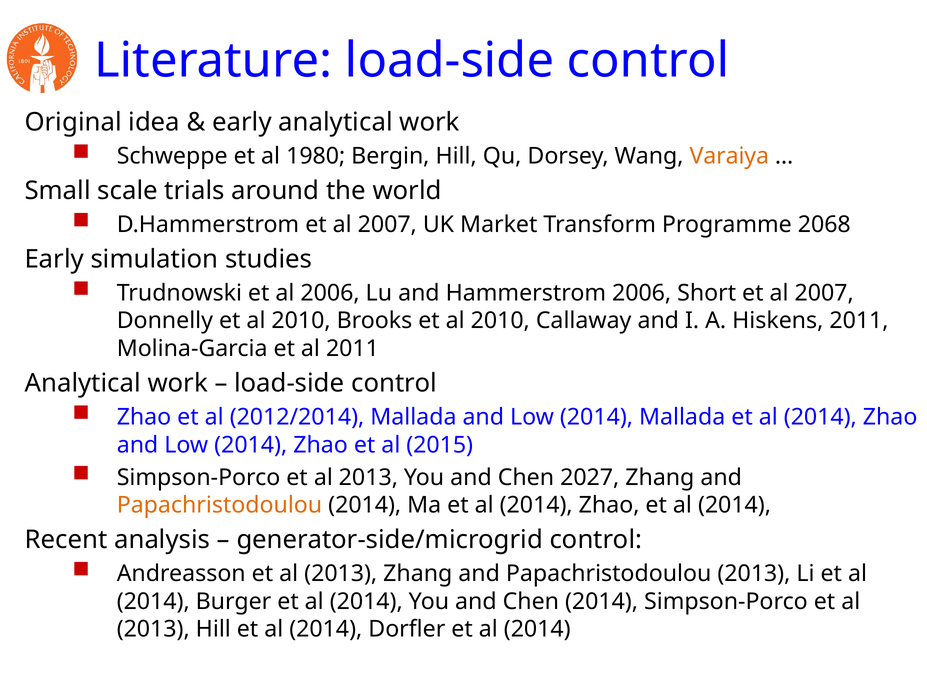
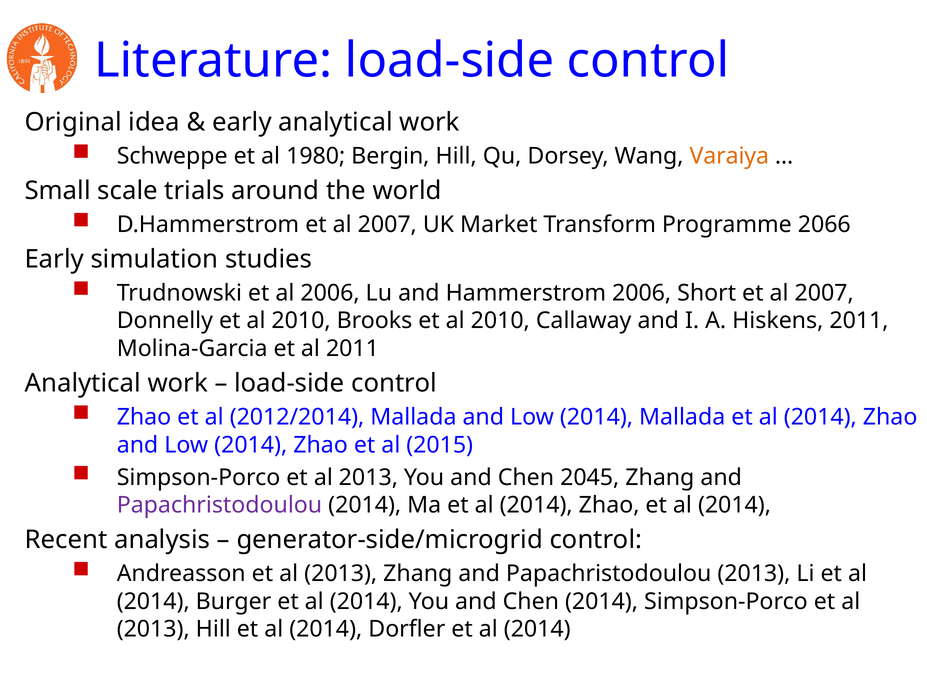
2068: 2068 -> 2066
2027: 2027 -> 2045
Papachristodoulou at (219, 505) colour: orange -> purple
